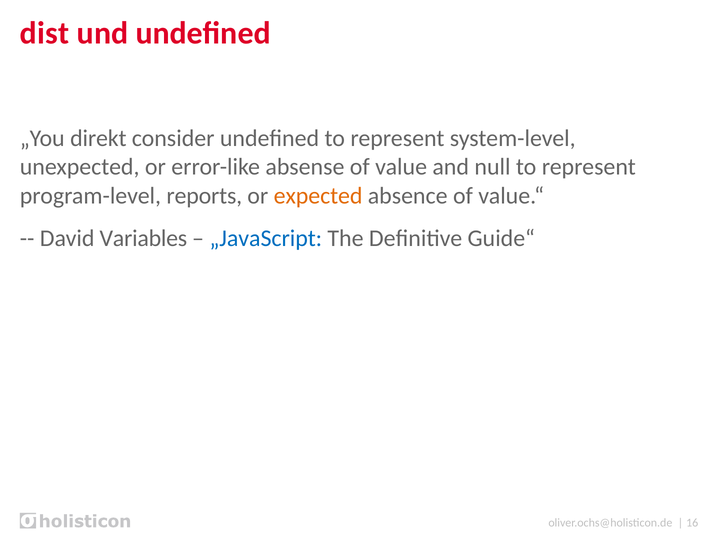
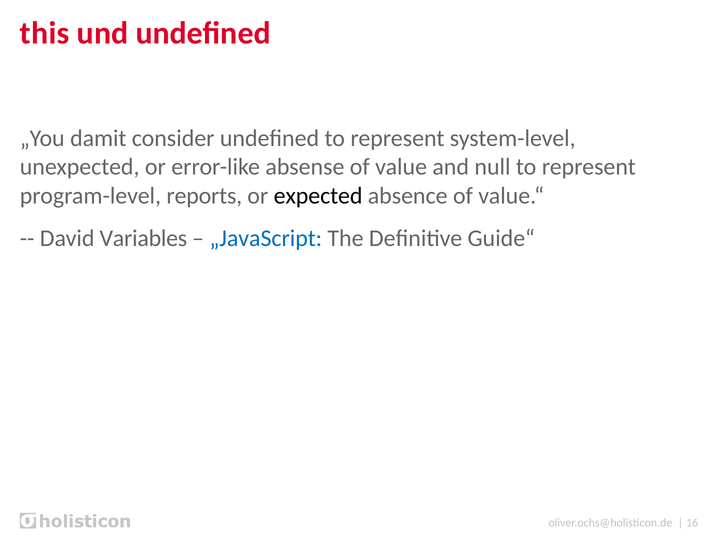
dist: dist -> this
direkt: direkt -> damit
expected colour: orange -> black
